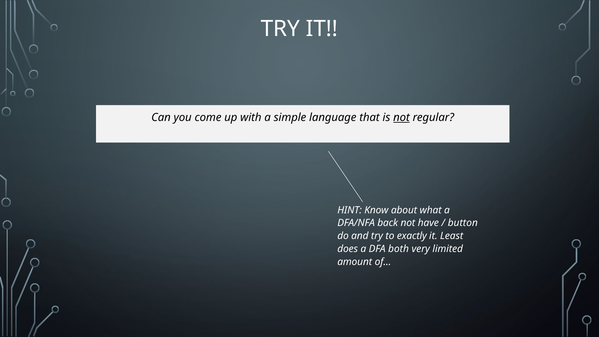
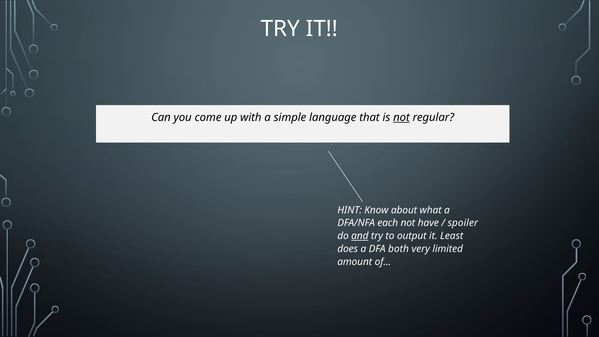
back: back -> each
button: button -> spoiler
and underline: none -> present
exactly: exactly -> output
